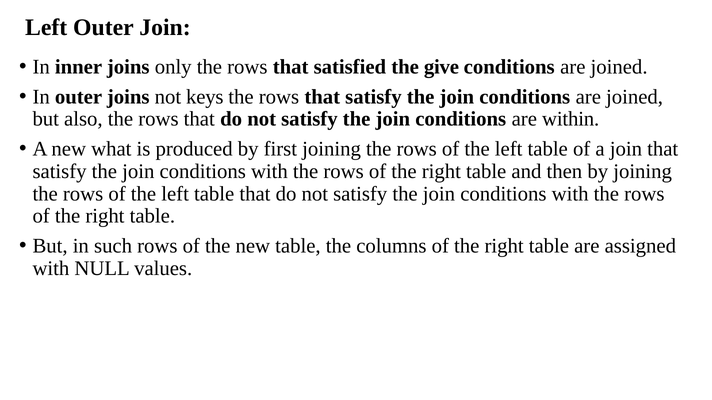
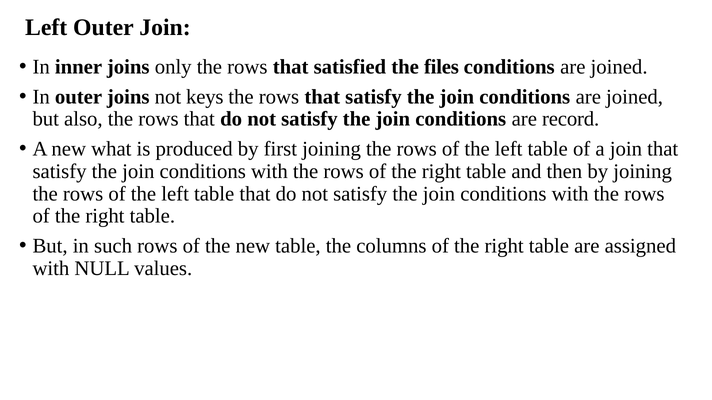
give: give -> files
within: within -> record
